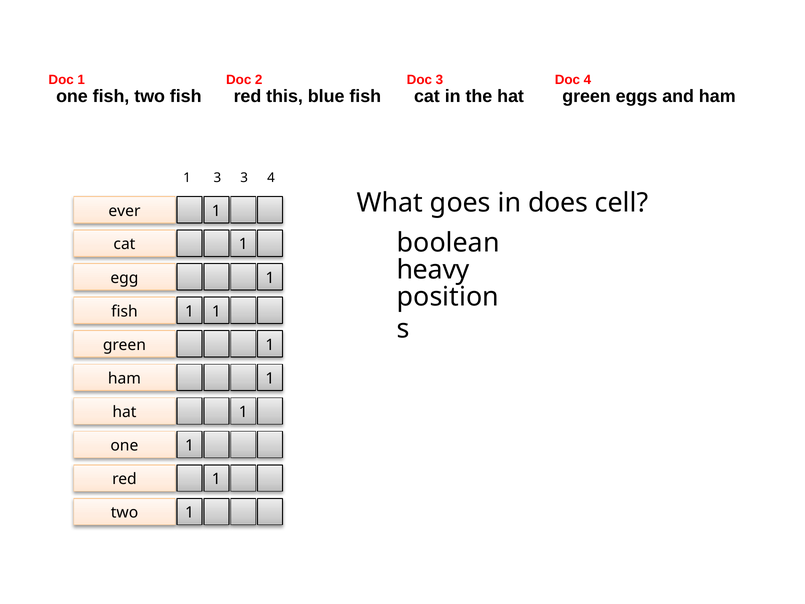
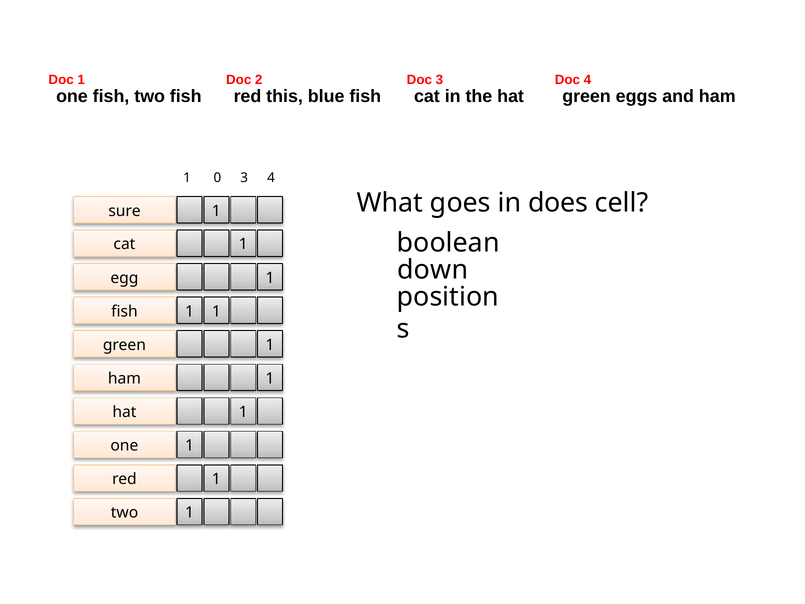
1 3: 3 -> 0
ever: ever -> sure
heavy: heavy -> down
